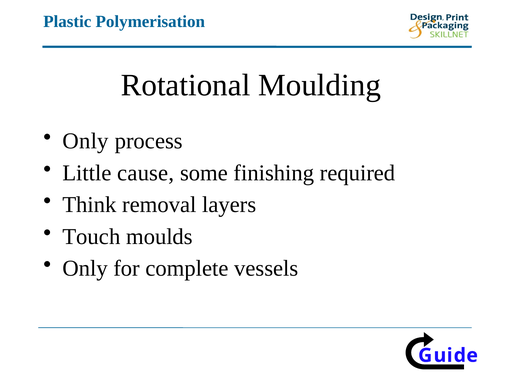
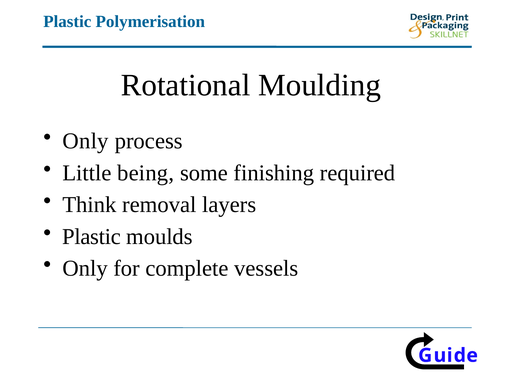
cause: cause -> being
Touch at (91, 236): Touch -> Plastic
